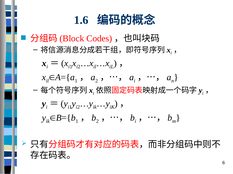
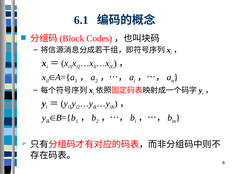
1.6: 1.6 -> 6.1
